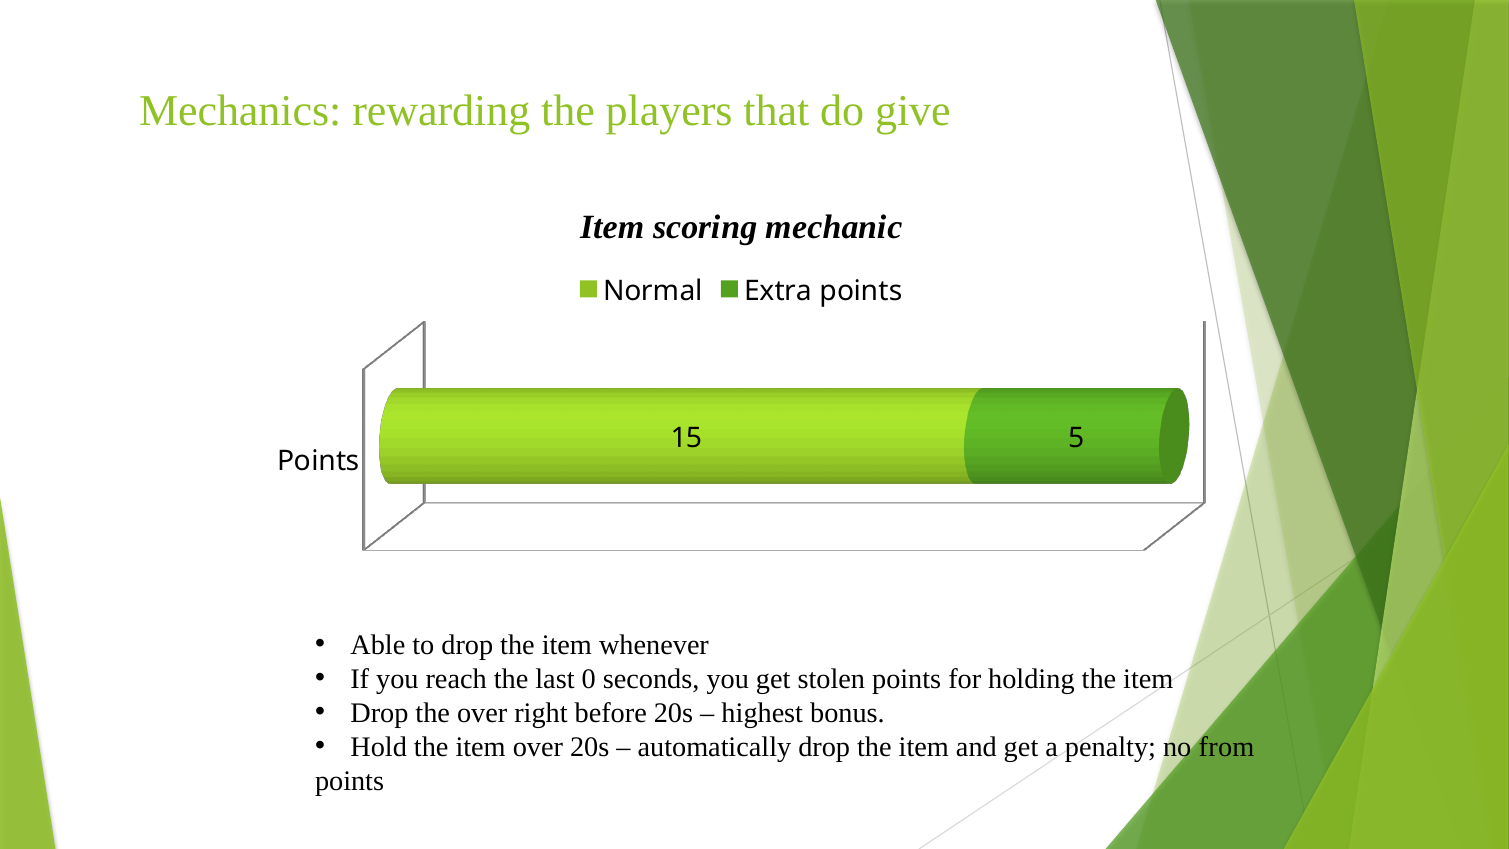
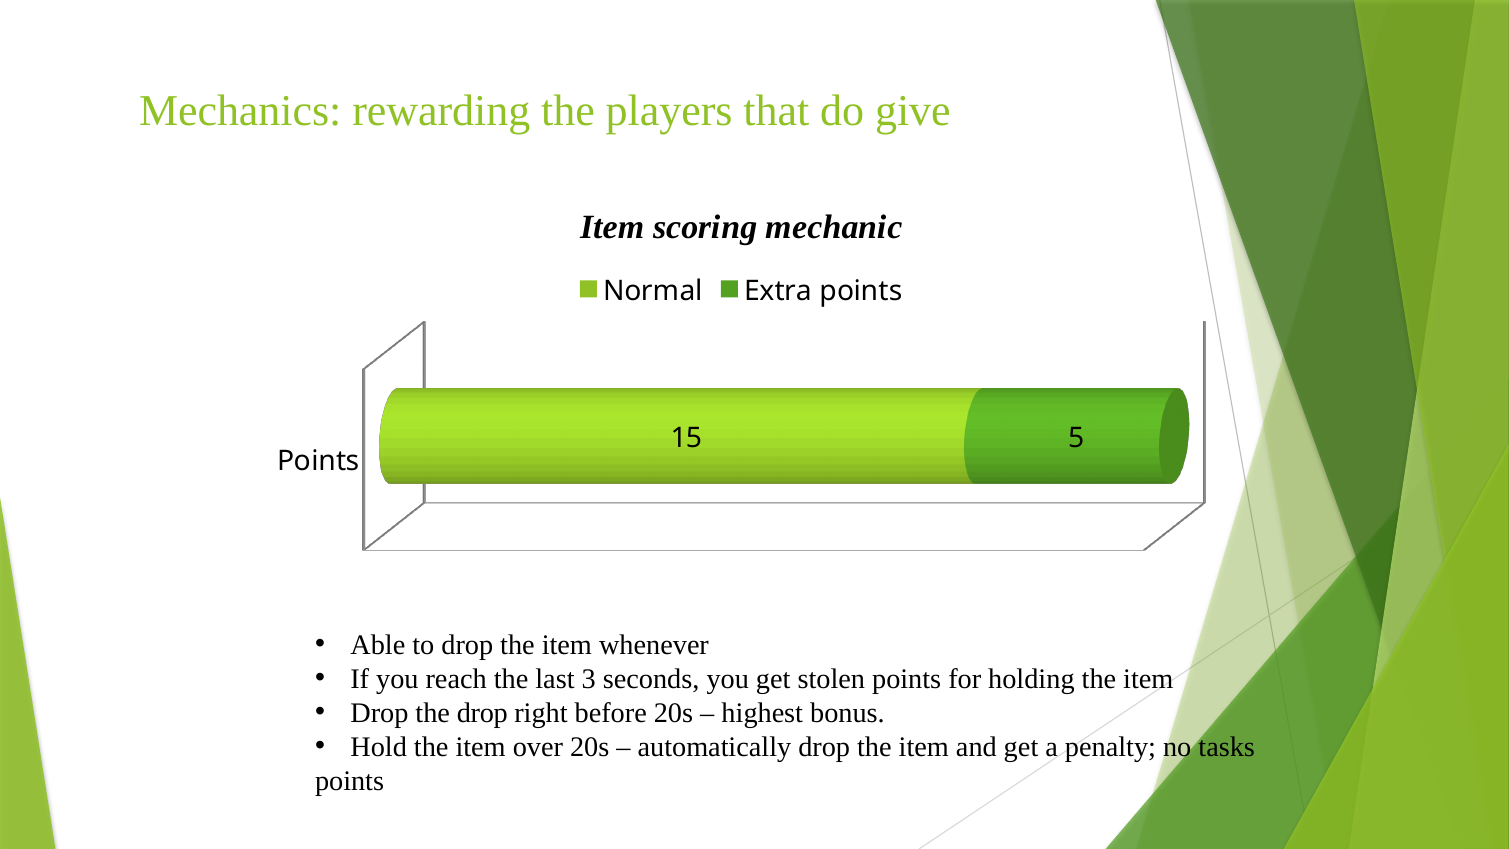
0: 0 -> 3
the over: over -> drop
from: from -> tasks
